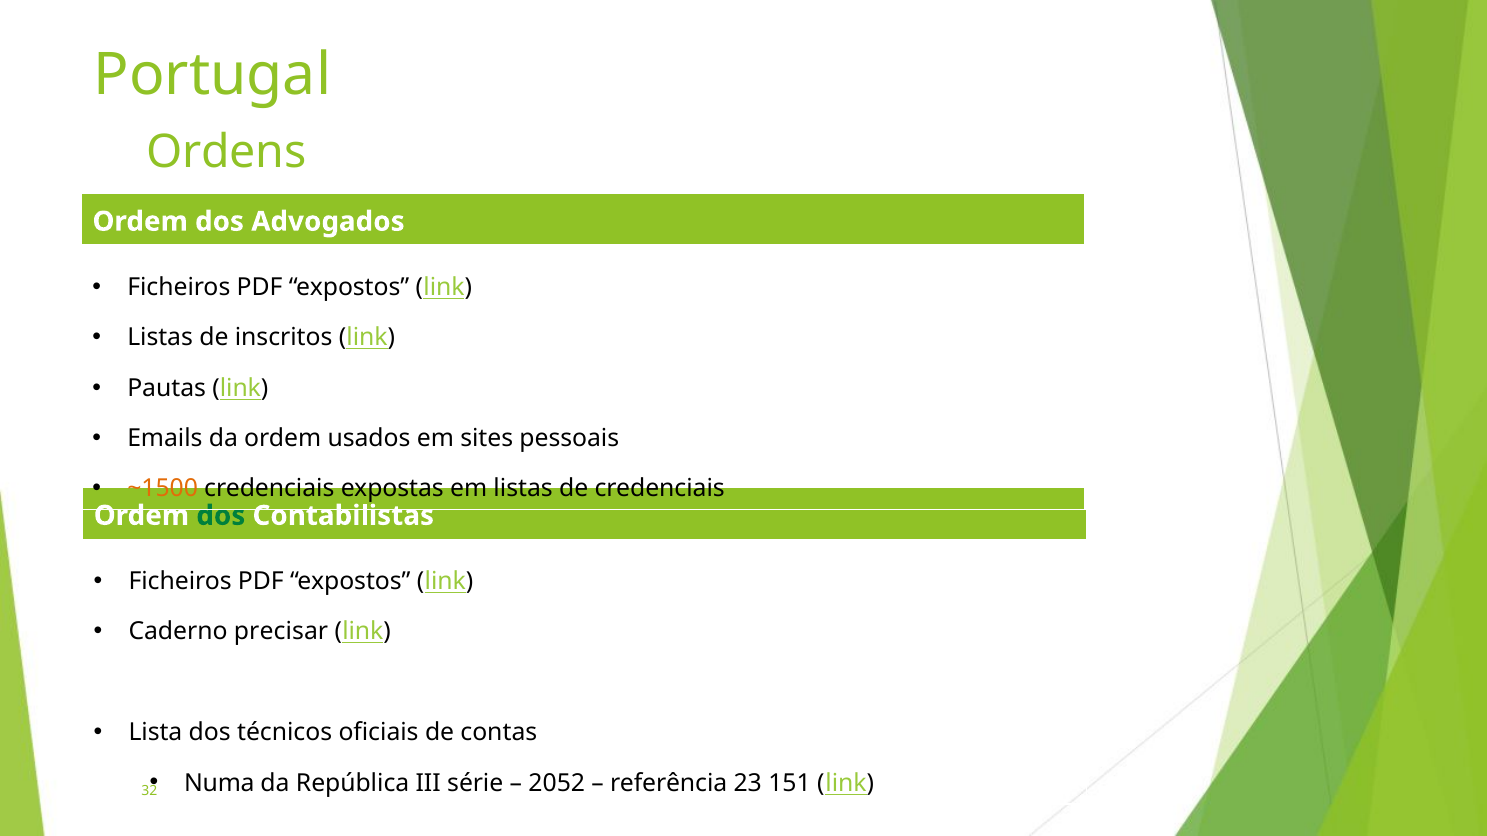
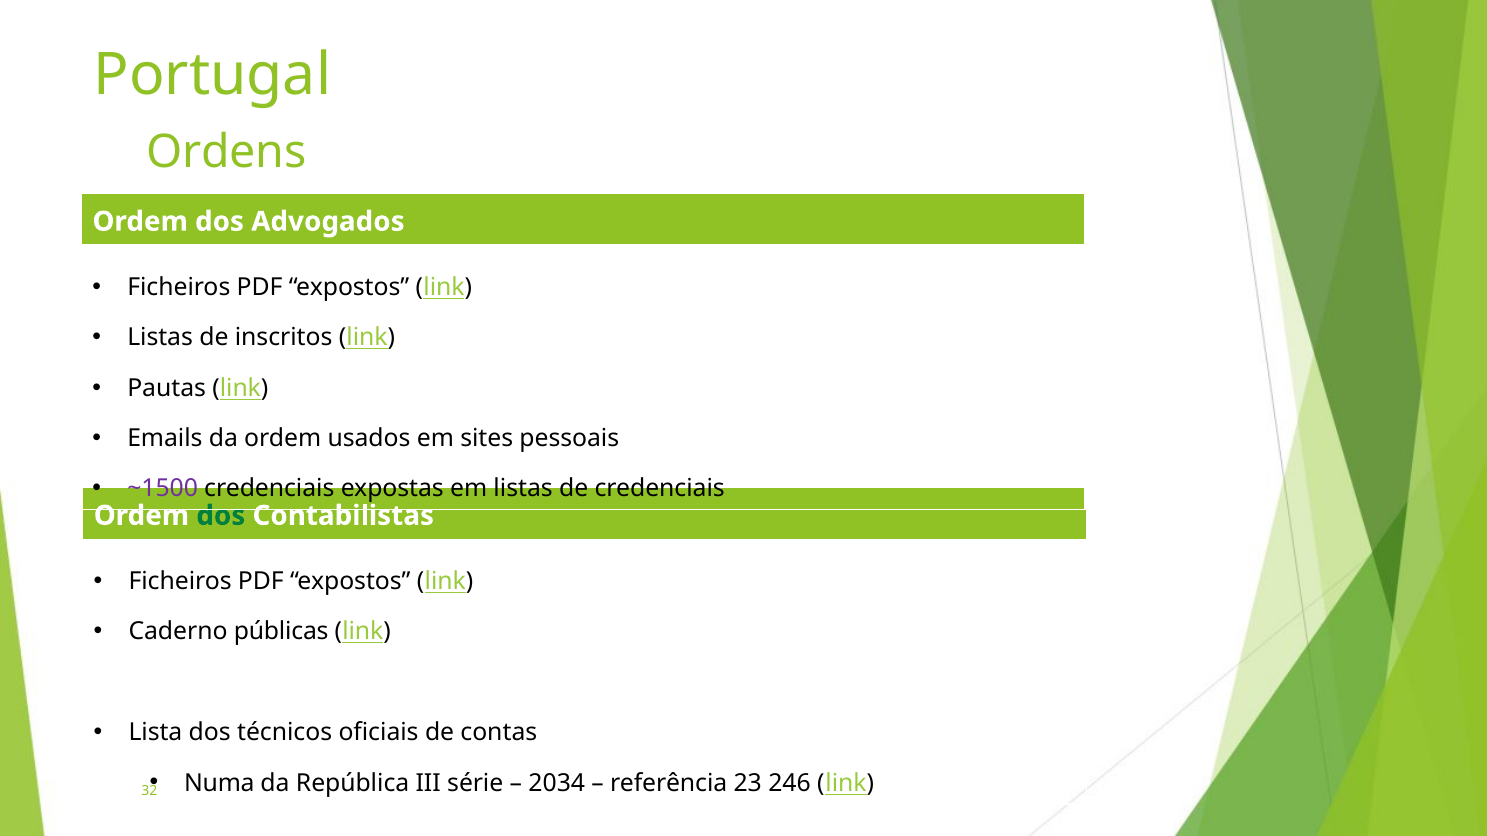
~1500 colour: orange -> purple
precisar: precisar -> públicas
2052: 2052 -> 2034
151: 151 -> 246
